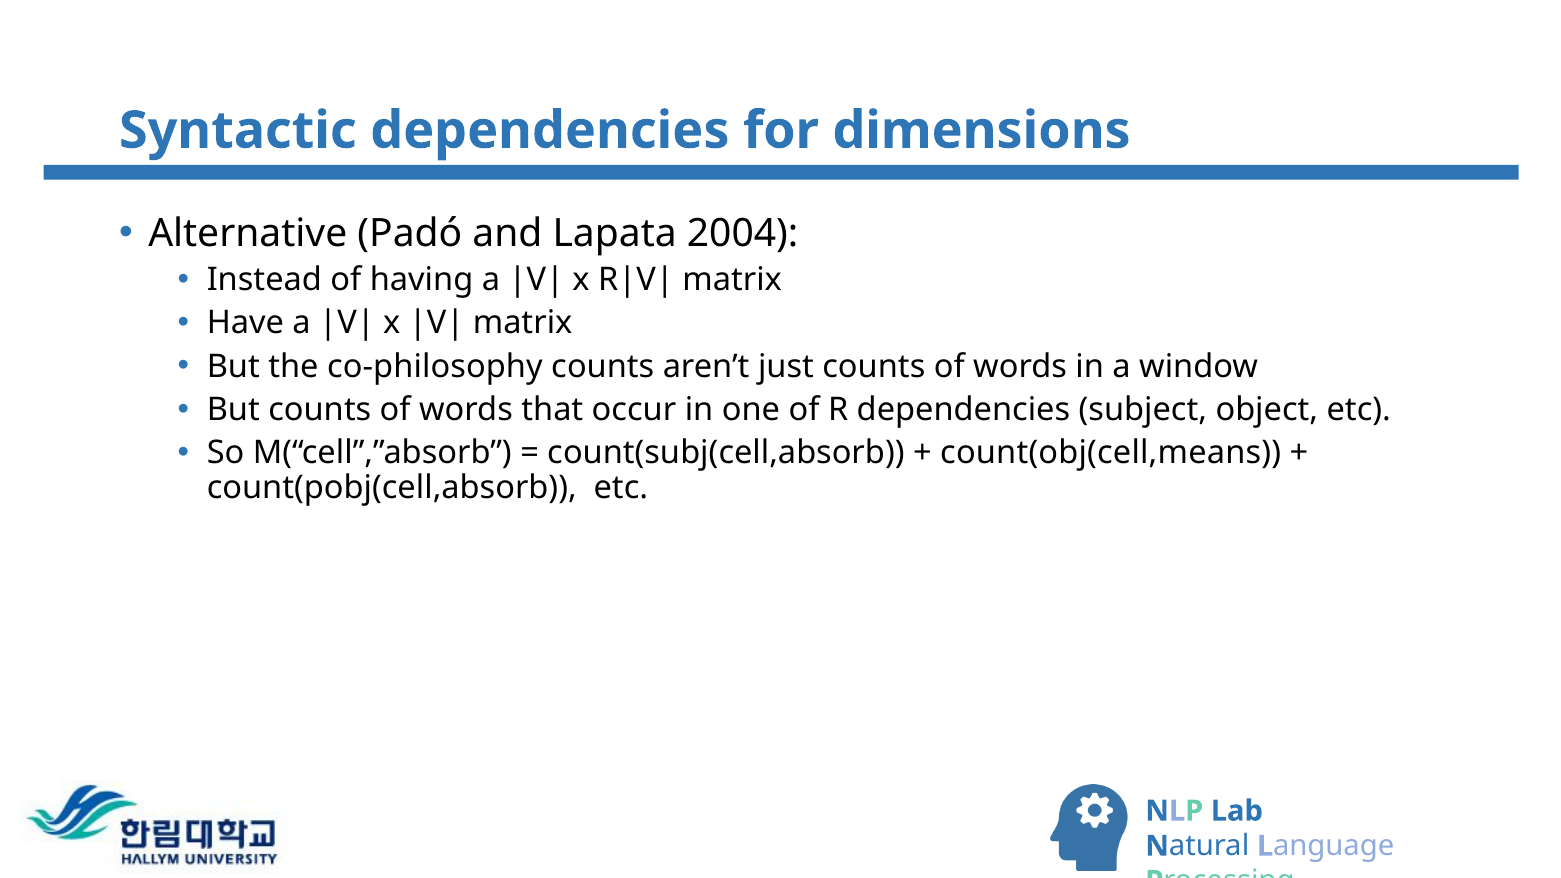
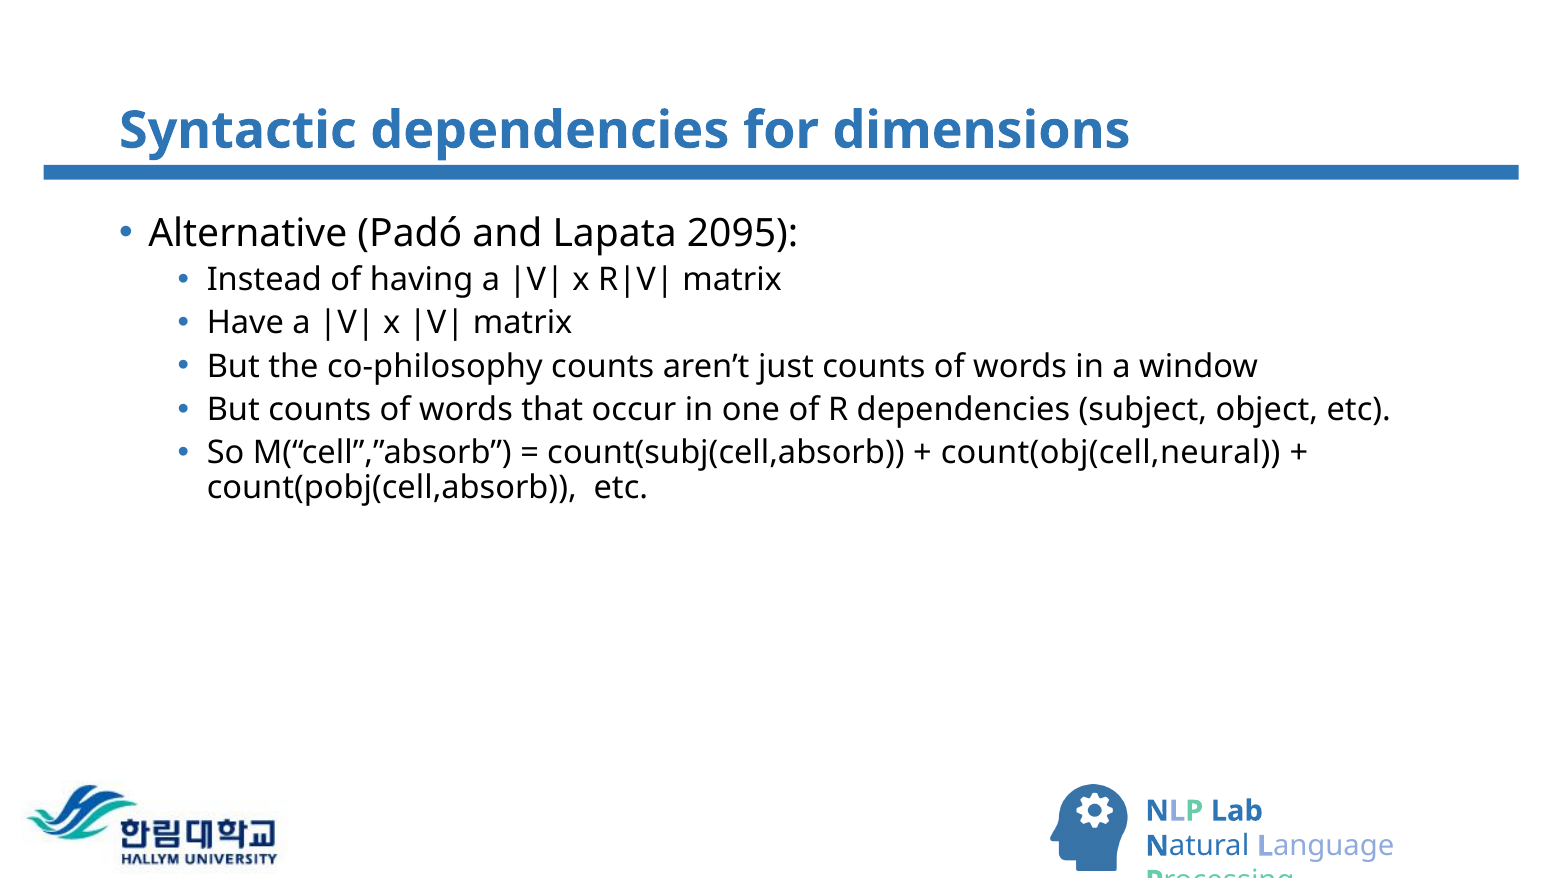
2004: 2004 -> 2095
count(obj(cell,means: count(obj(cell,means -> count(obj(cell,neural
